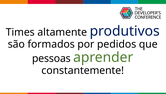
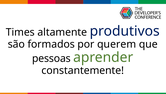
pedidos: pedidos -> querem
